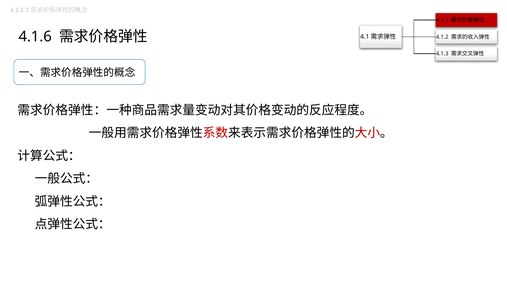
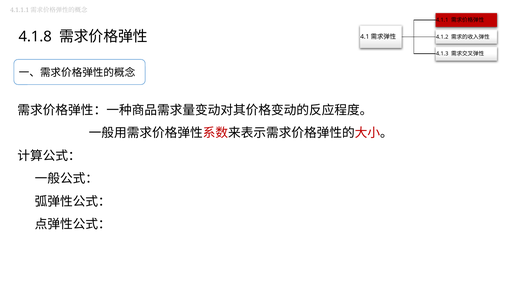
4.1.6: 4.1.6 -> 4.1.8
